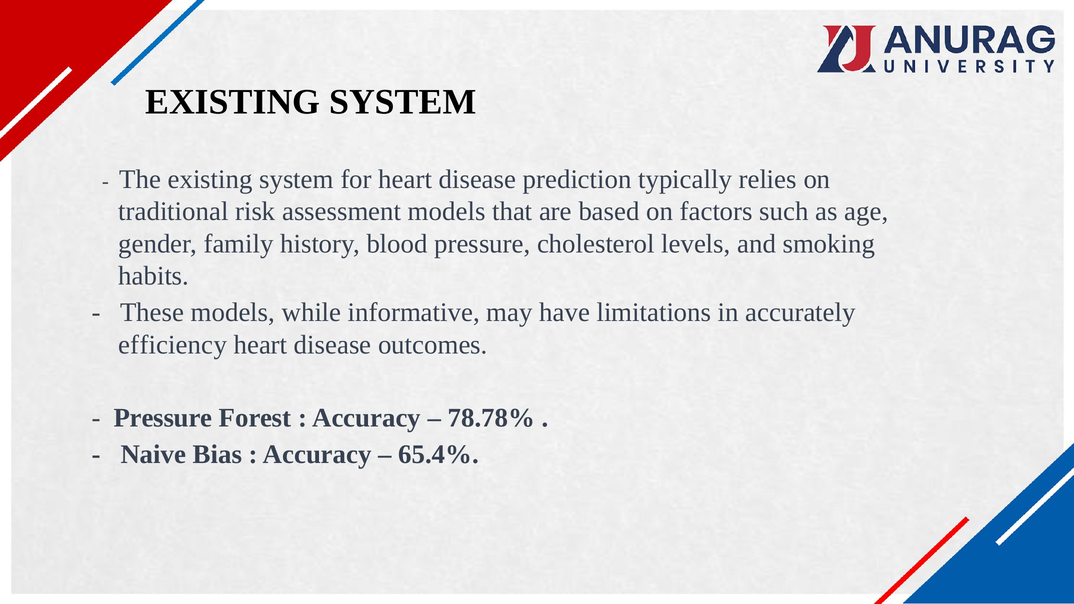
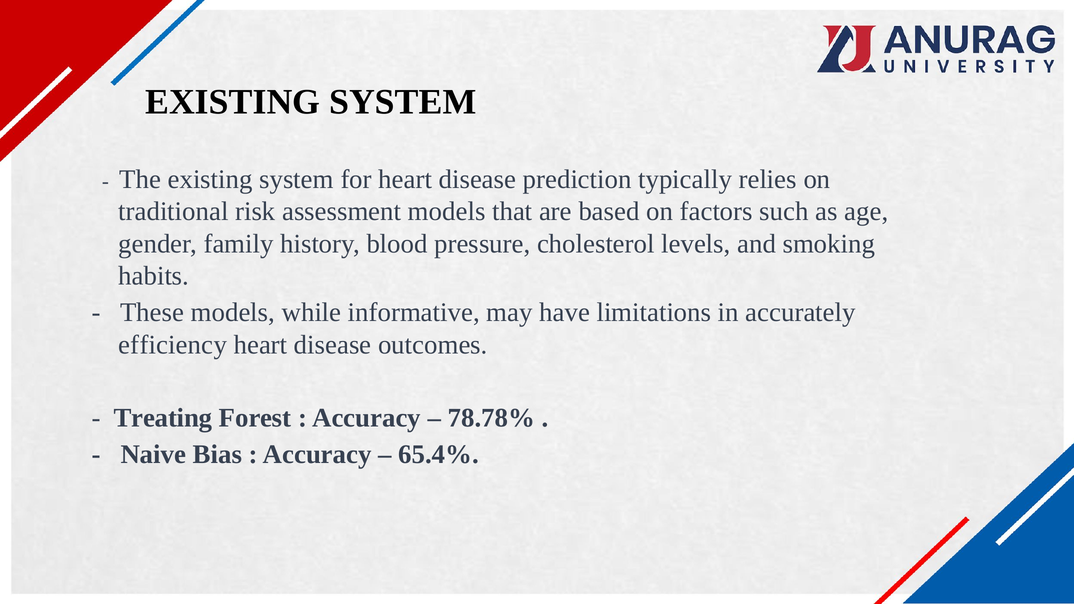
Pressure at (163, 418): Pressure -> Treating
